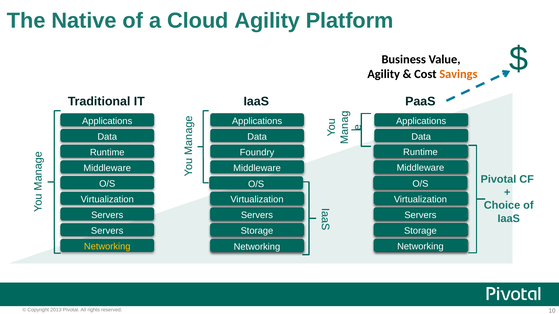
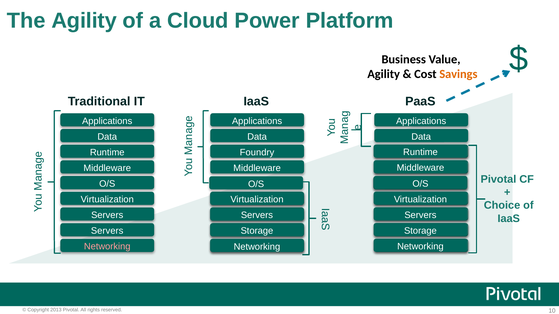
The Native: Native -> Agility
Cloud Agility: Agility -> Power
Networking at (107, 247) colour: yellow -> pink
